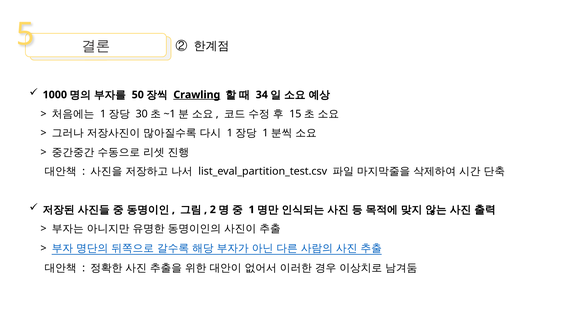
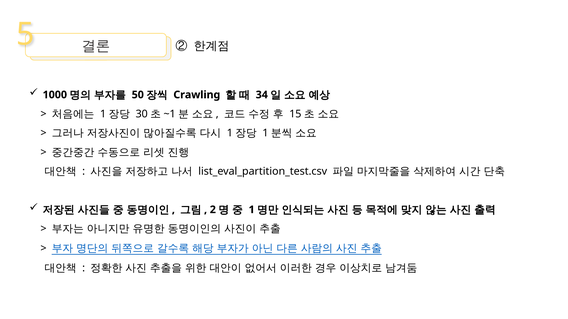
Crawling underline: present -> none
